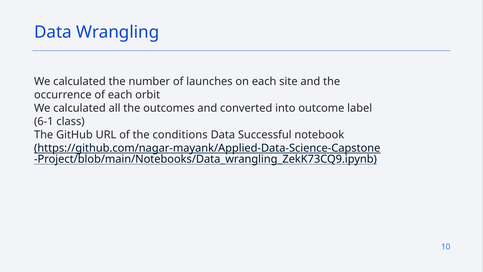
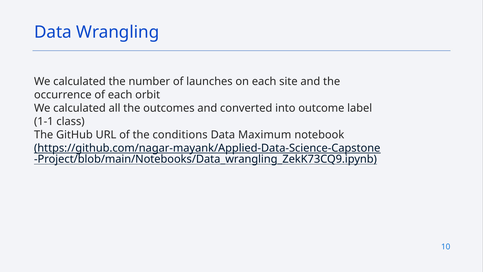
6-1: 6-1 -> 1-1
Successful: Successful -> Maximum
